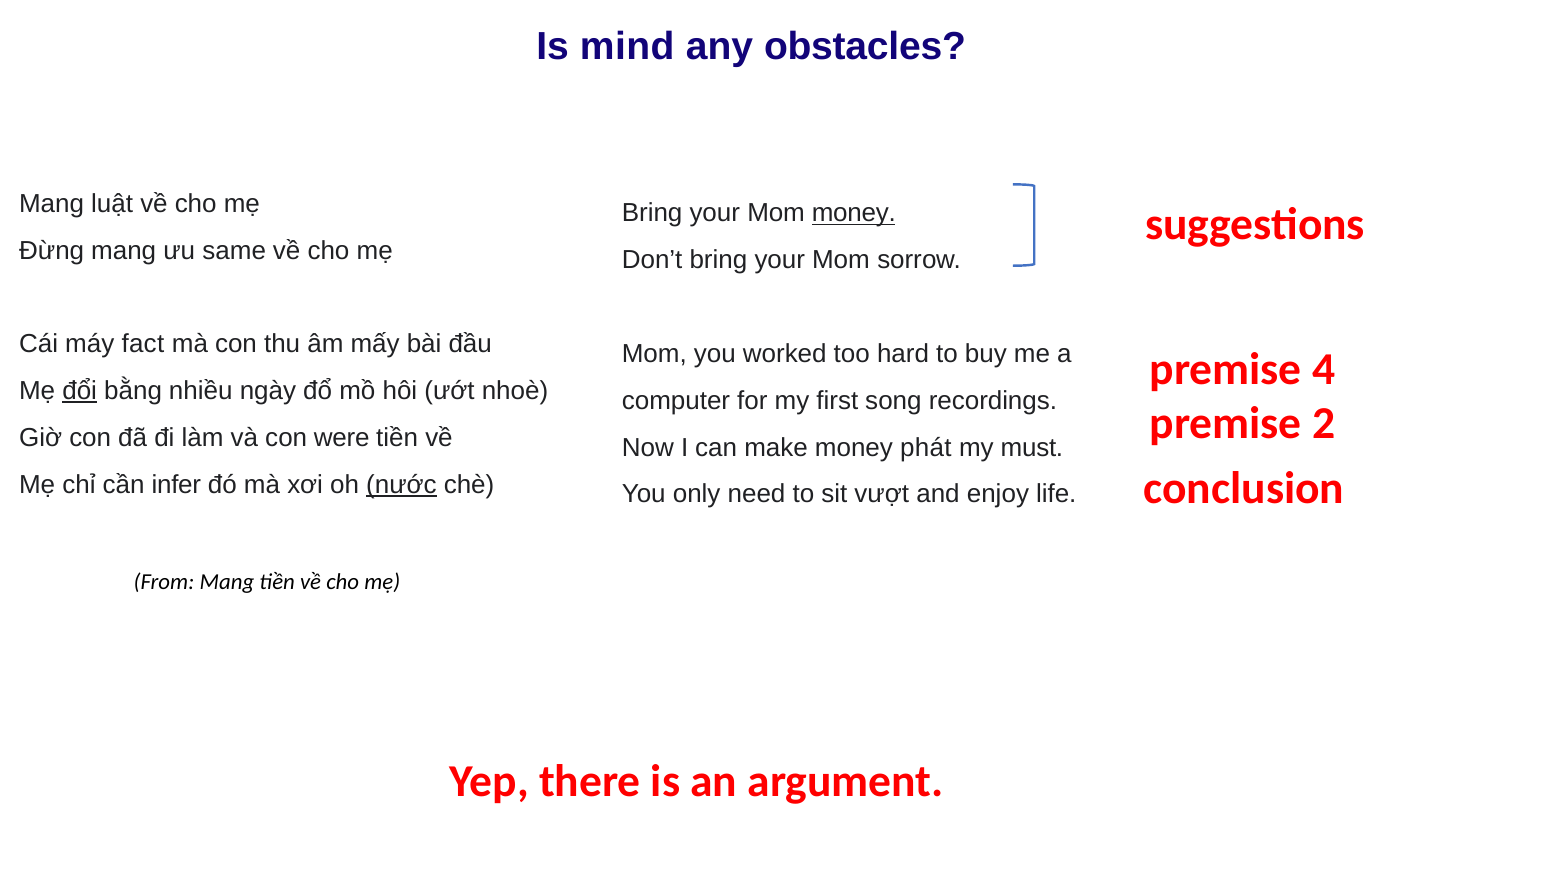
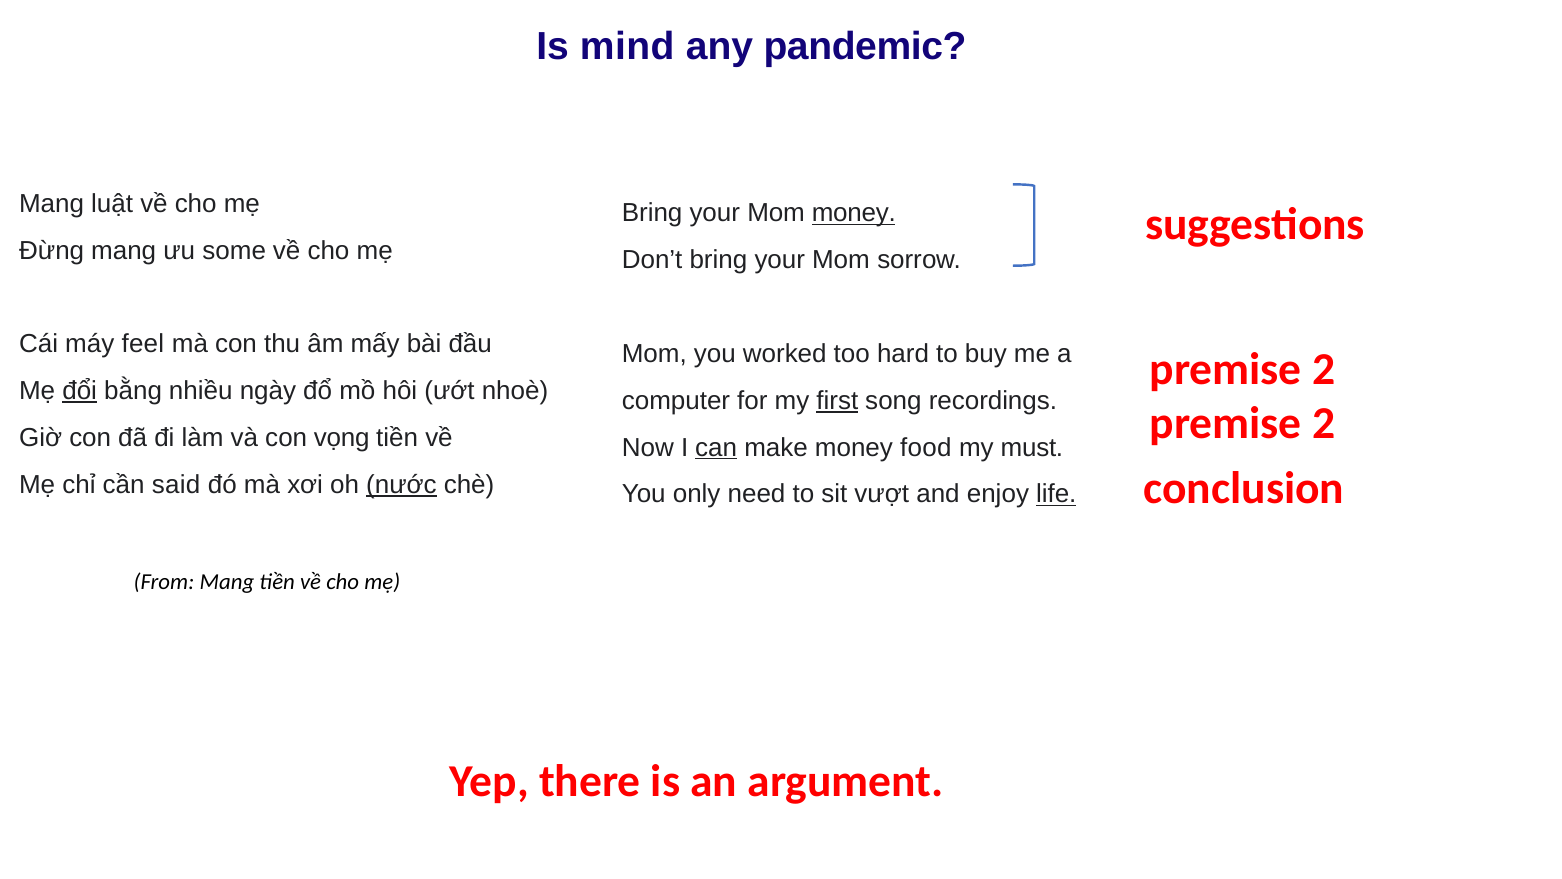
obstacles: obstacles -> pandemic
same: same -> some
fact: fact -> feel
4 at (1324, 370): 4 -> 2
first underline: none -> present
were: were -> vọng
can underline: none -> present
phát: phát -> food
infer: infer -> said
life underline: none -> present
